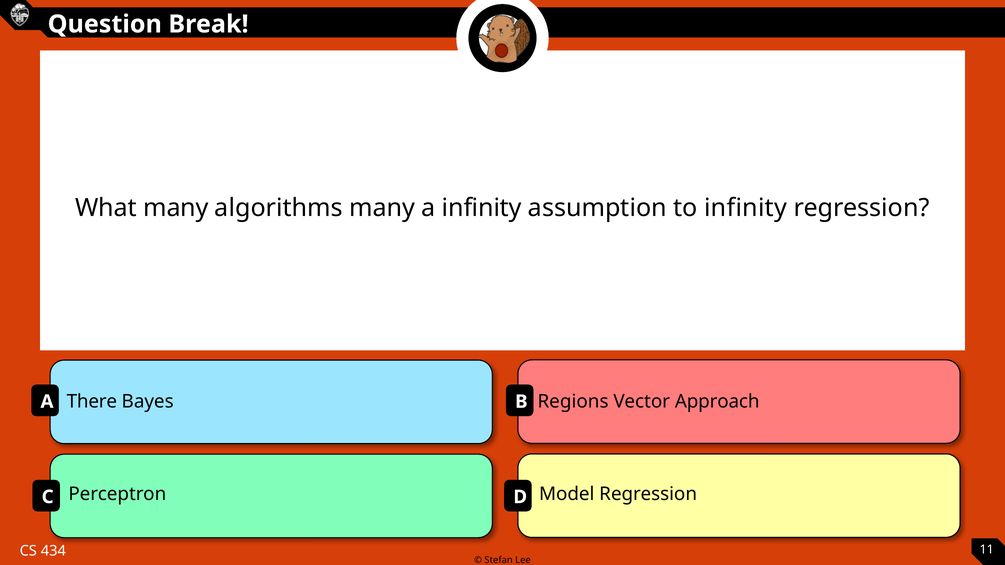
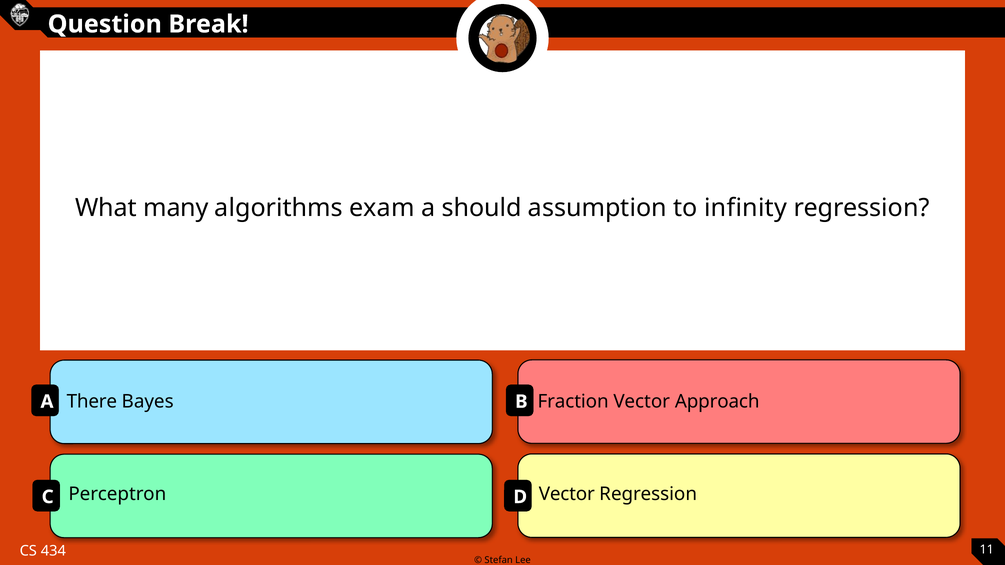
algorithms many: many -> exam
a infinity: infinity -> should
Regions: Regions -> Fraction
Perceptron Model: Model -> Vector
